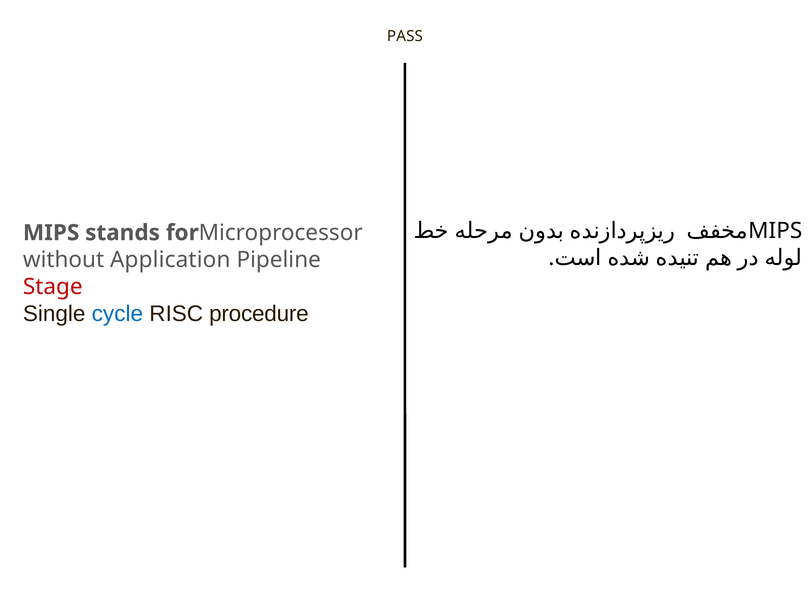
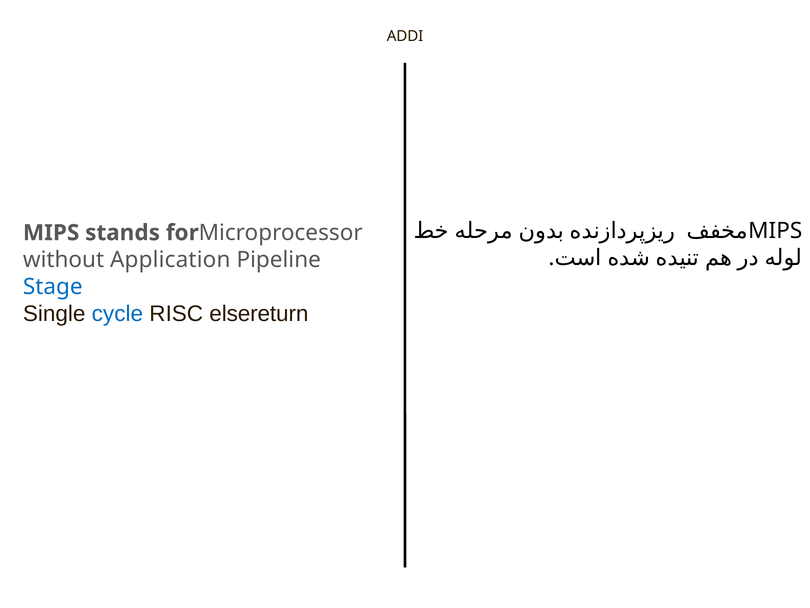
PASS: PASS -> ADDI
Stage colour: red -> blue
procedure: procedure -> elsereturn
